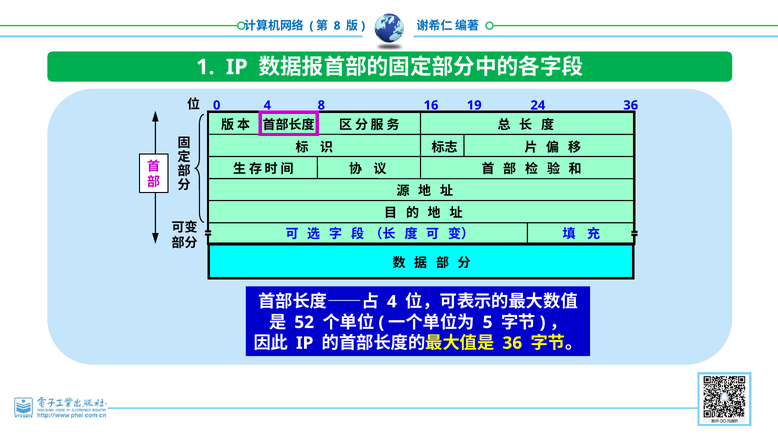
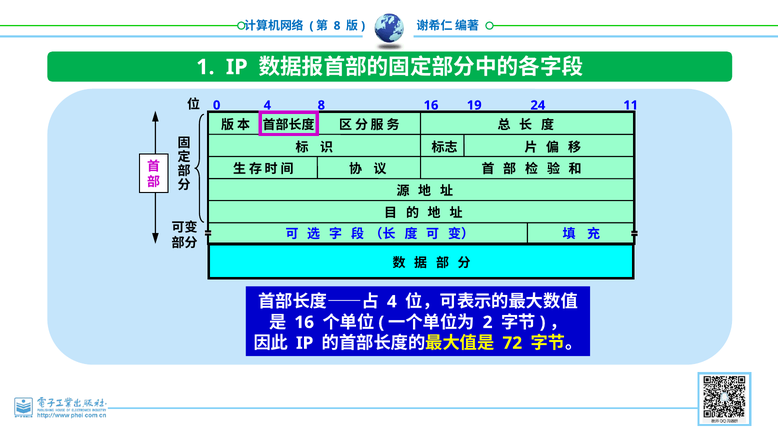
24 36: 36 -> 11
52 at (304, 323): 52 -> 16
5: 5 -> 2
36 at (512, 344): 36 -> 72
